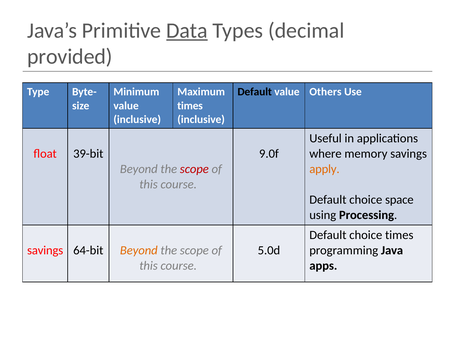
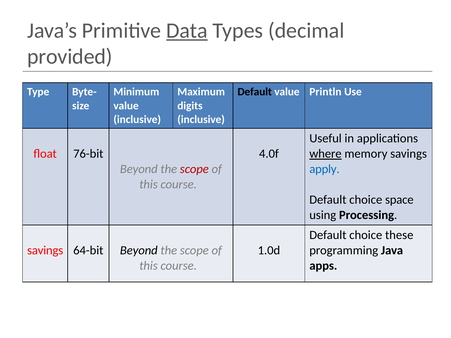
Others: Others -> Println
times at (190, 106): times -> digits
39-bit: 39-bit -> 76-bit
9.0f: 9.0f -> 4.0f
where underline: none -> present
apply colour: orange -> blue
choice times: times -> these
Beyond at (139, 250) colour: orange -> black
5.0d: 5.0d -> 1.0d
